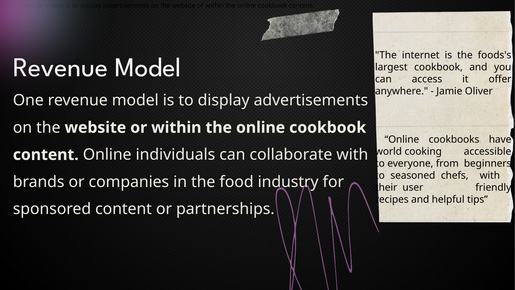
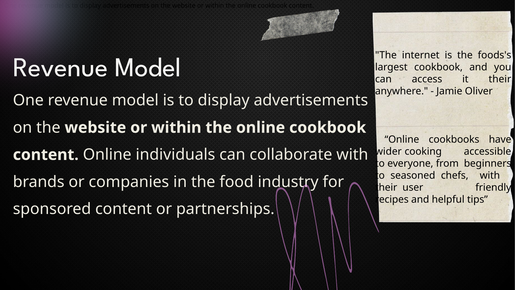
it offer: offer -> their
world: world -> wider
